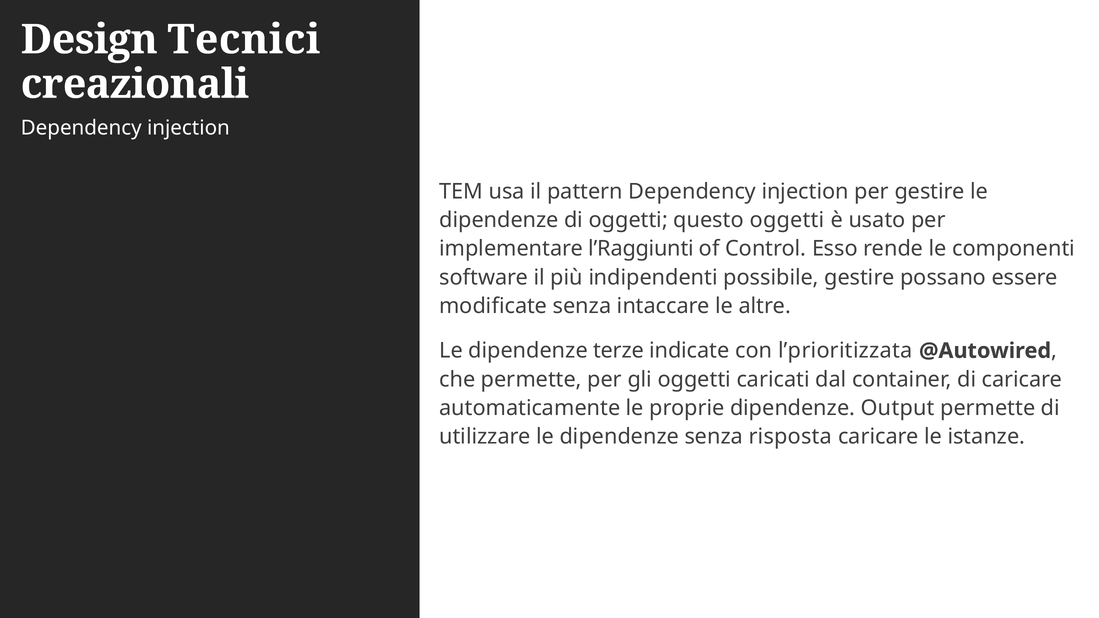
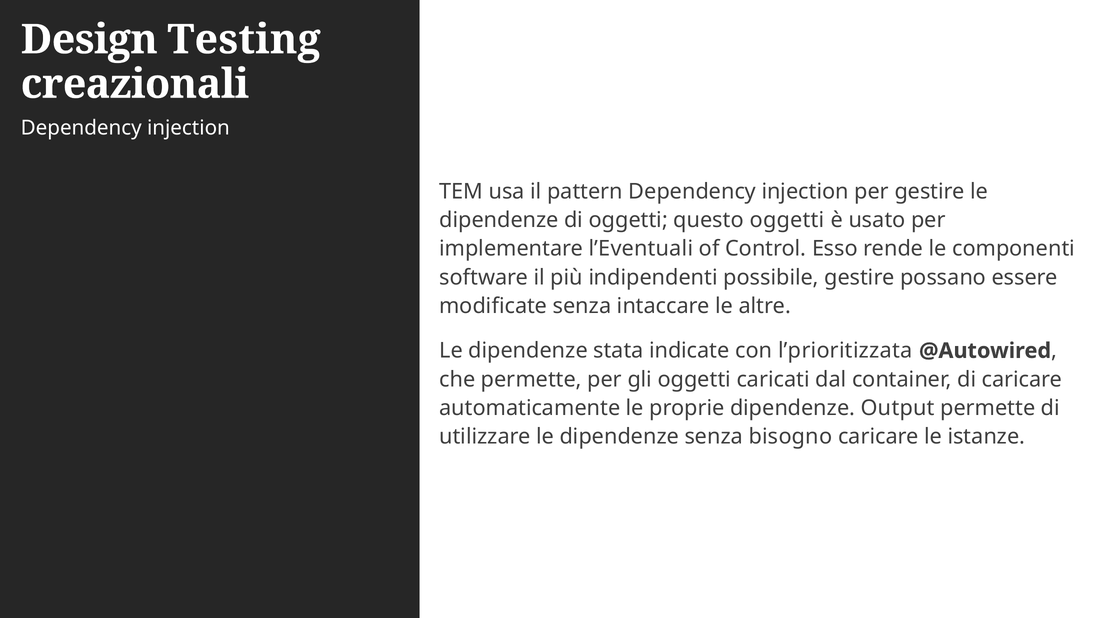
Tecnici: Tecnici -> Testing
l’Raggiunti: l’Raggiunti -> l’Eventuali
terze: terze -> stata
risposta: risposta -> bisogno
